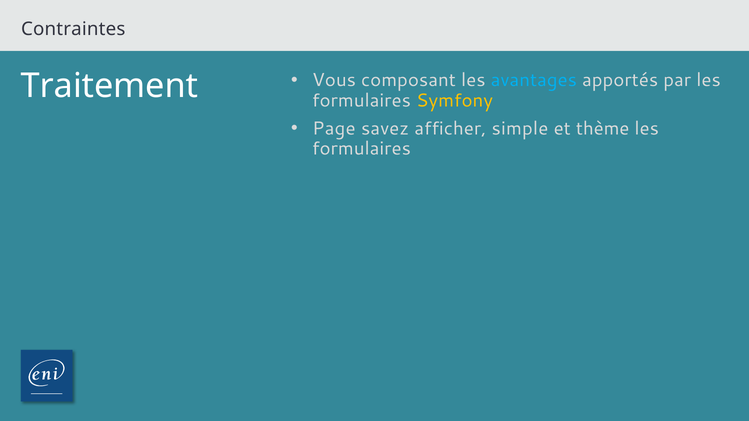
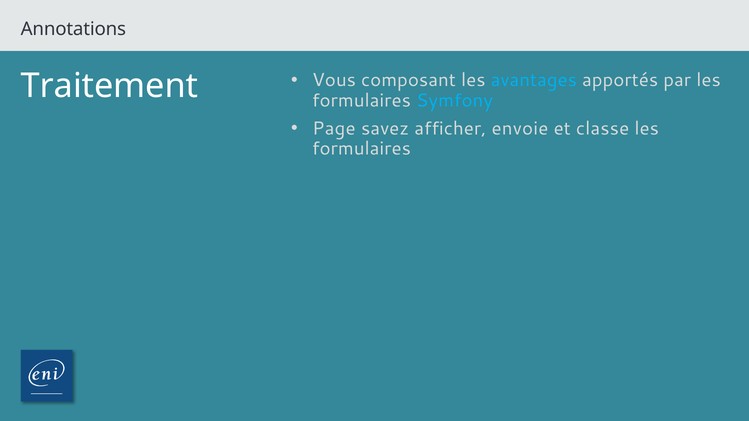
Contraintes: Contraintes -> Annotations
Symfony colour: yellow -> light blue
simple: simple -> envoie
thème: thème -> classe
